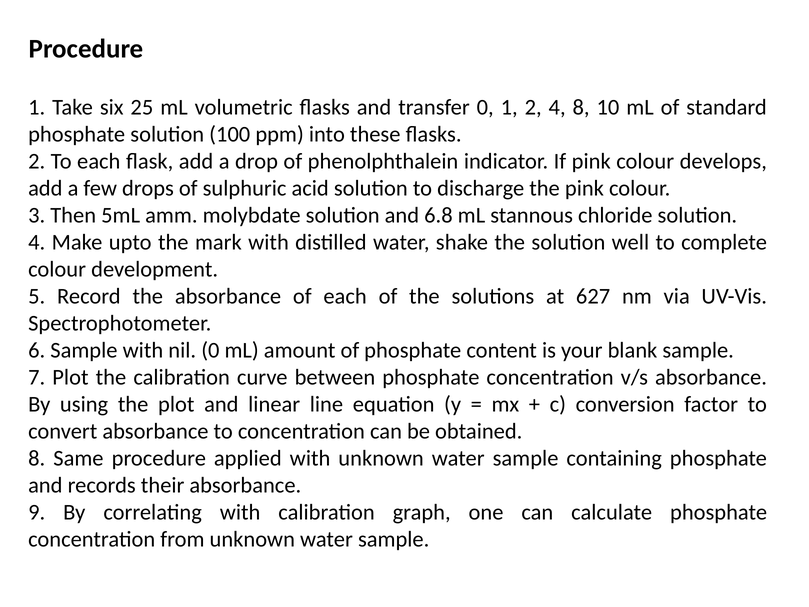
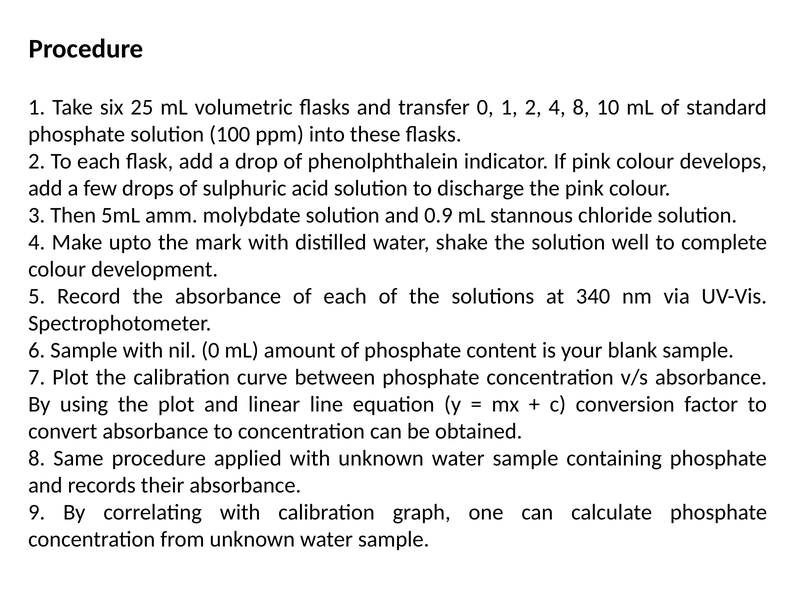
6.8: 6.8 -> 0.9
627: 627 -> 340
